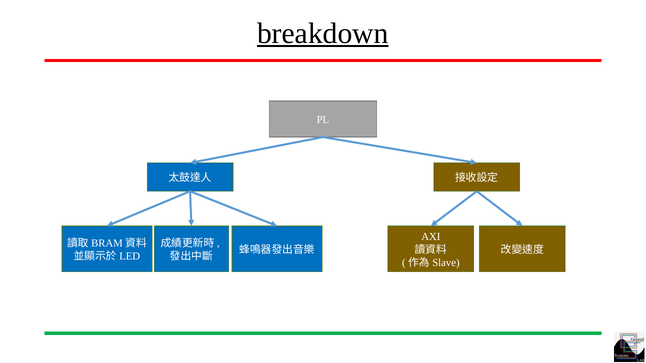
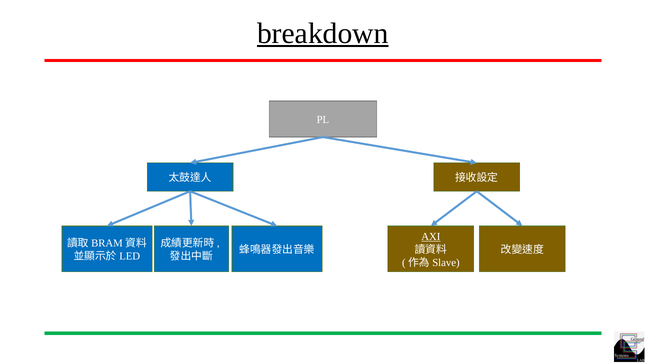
AXI underline: none -> present
